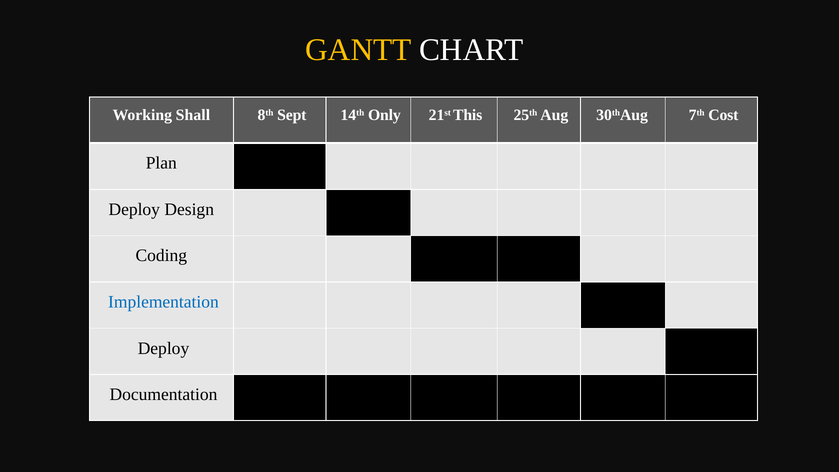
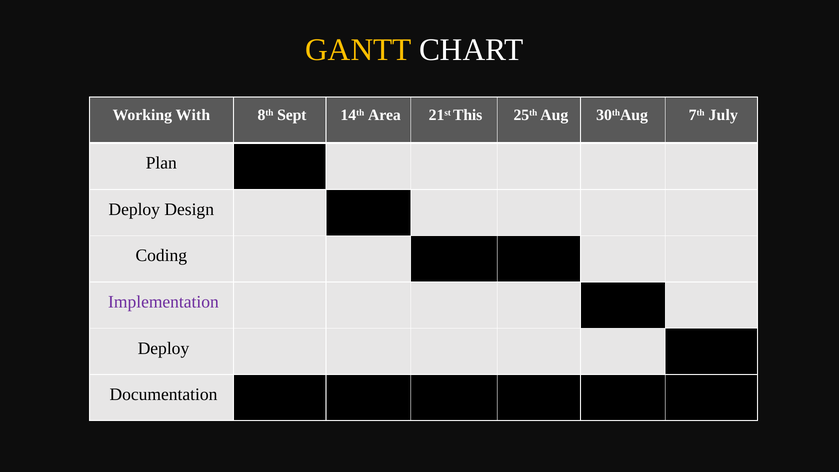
Shall: Shall -> With
Only: Only -> Area
Cost: Cost -> July
Implementation colour: blue -> purple
